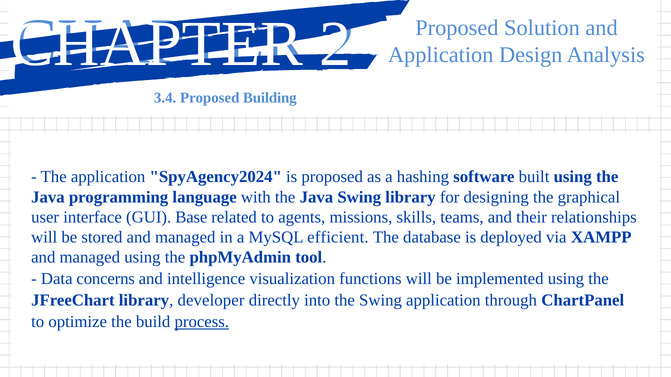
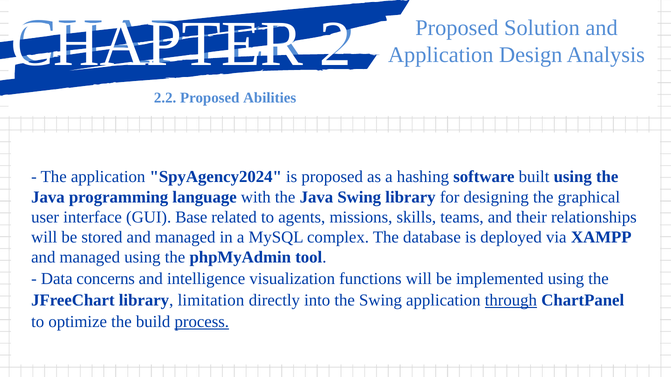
3.4: 3.4 -> 2.2
Building: Building -> Abilities
efficient: efficient -> complex
developer: developer -> limitation
through underline: none -> present
